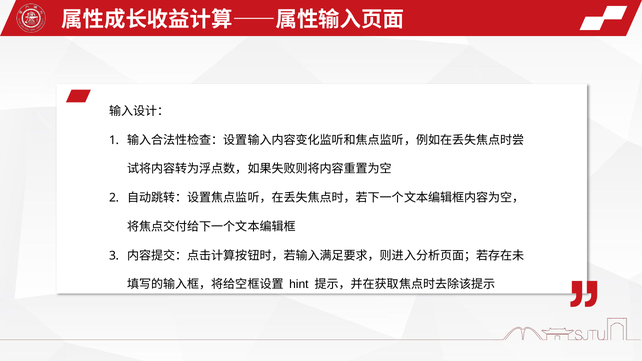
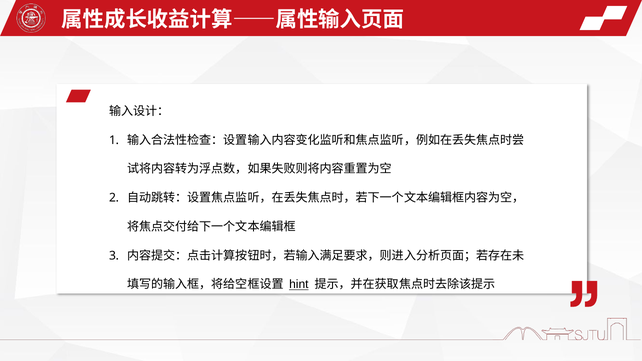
hint underline: none -> present
